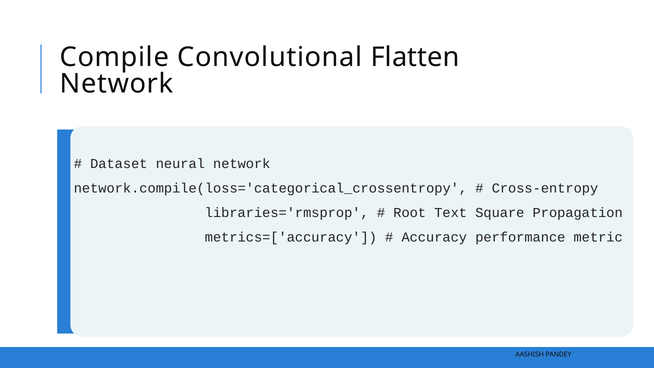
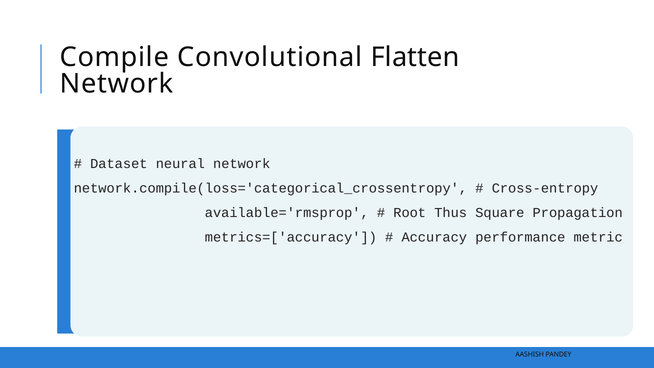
libraries='rmsprop: libraries='rmsprop -> available='rmsprop
Text: Text -> Thus
